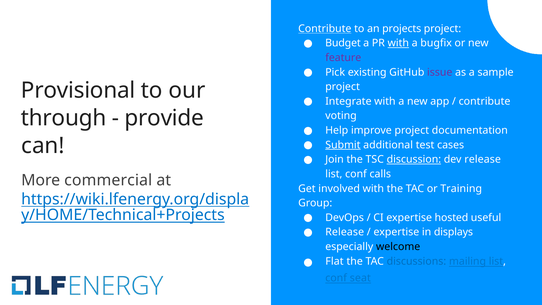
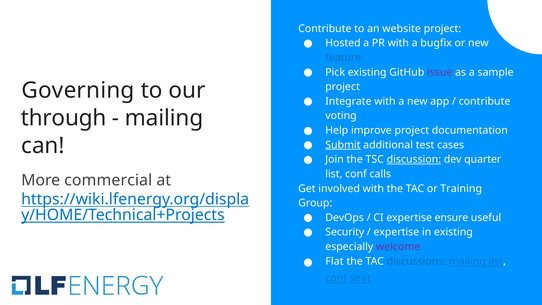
Contribute at (325, 29) underline: present -> none
projects: projects -> website
Budget: Budget -> Hosted
with at (398, 43) underline: present -> none
feature colour: purple -> blue
Provisional: Provisional -> Governing
provide at (164, 118): provide -> mailing
dev release: release -> quarter
hosted: hosted -> ensure
Release at (345, 232): Release -> Security
in displays: displays -> existing
welcome colour: black -> purple
